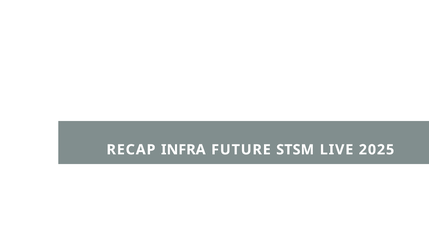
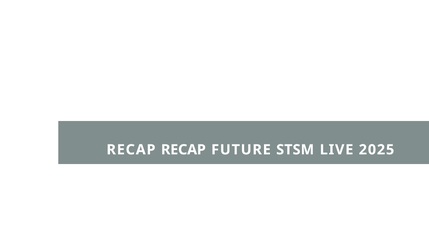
RECAP INFRA: INFRA -> RECAP
